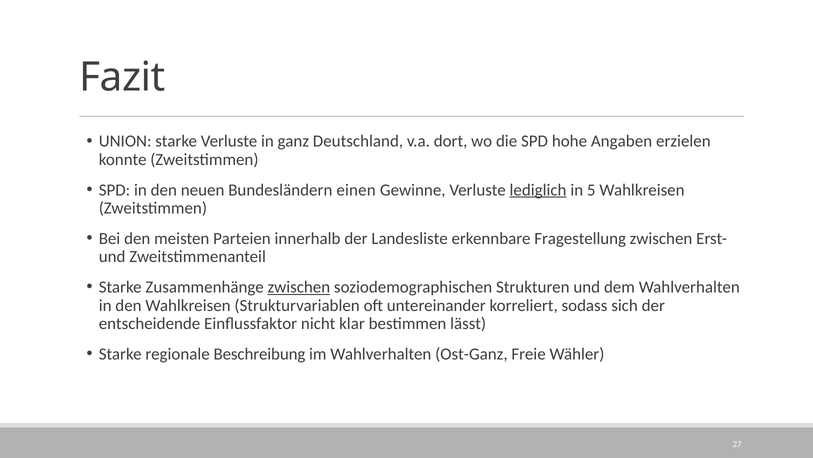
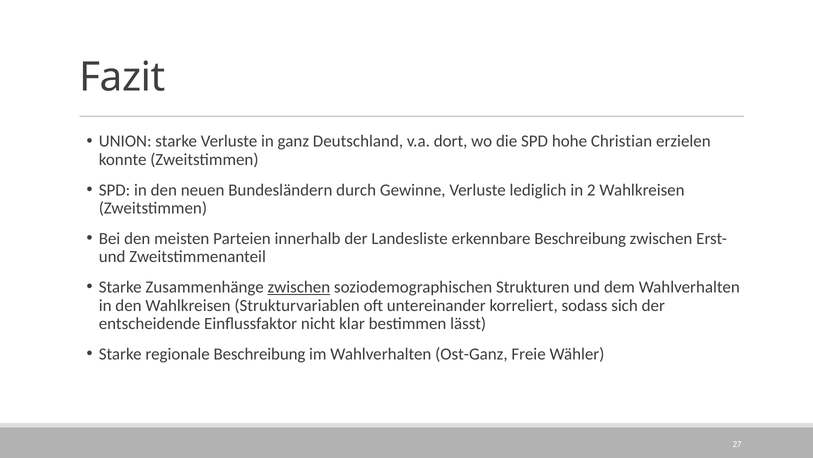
Angaben: Angaben -> Christian
einen: einen -> durch
lediglich underline: present -> none
5: 5 -> 2
erkennbare Fragestellung: Fragestellung -> Beschreibung
